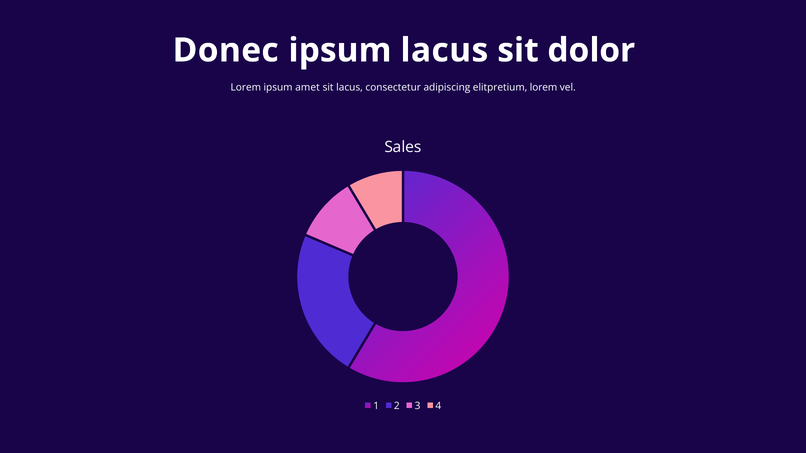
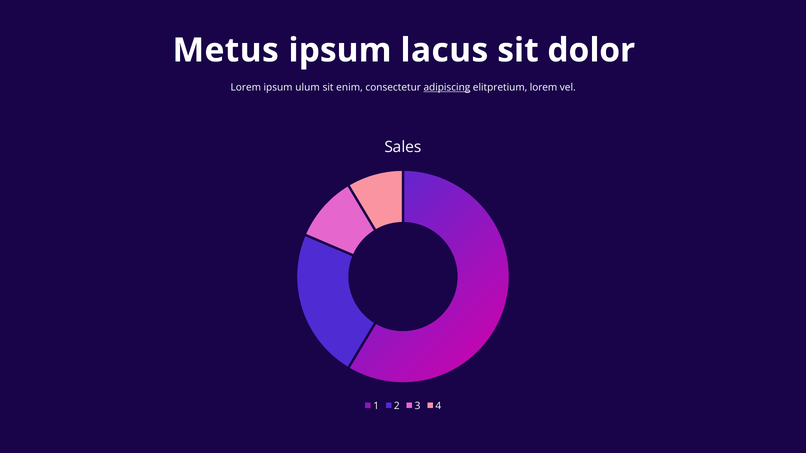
Donec: Donec -> Metus
amet: amet -> ulum
sit lacus: lacus -> enim
adipiscing underline: none -> present
